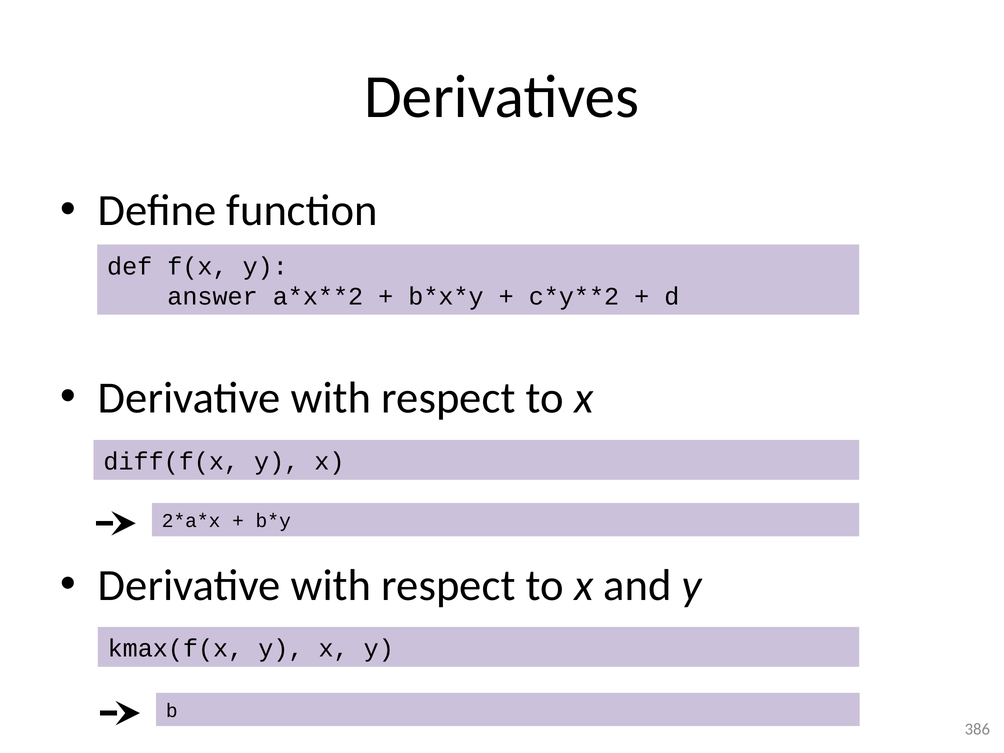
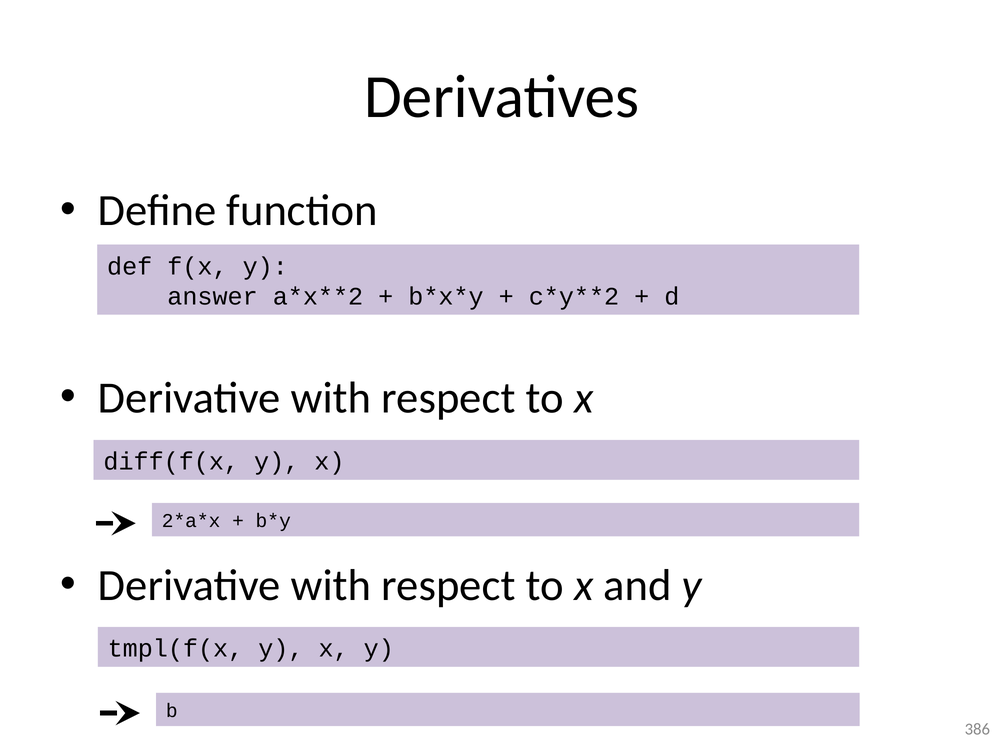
kmax(f(x: kmax(f(x -> tmpl(f(x
